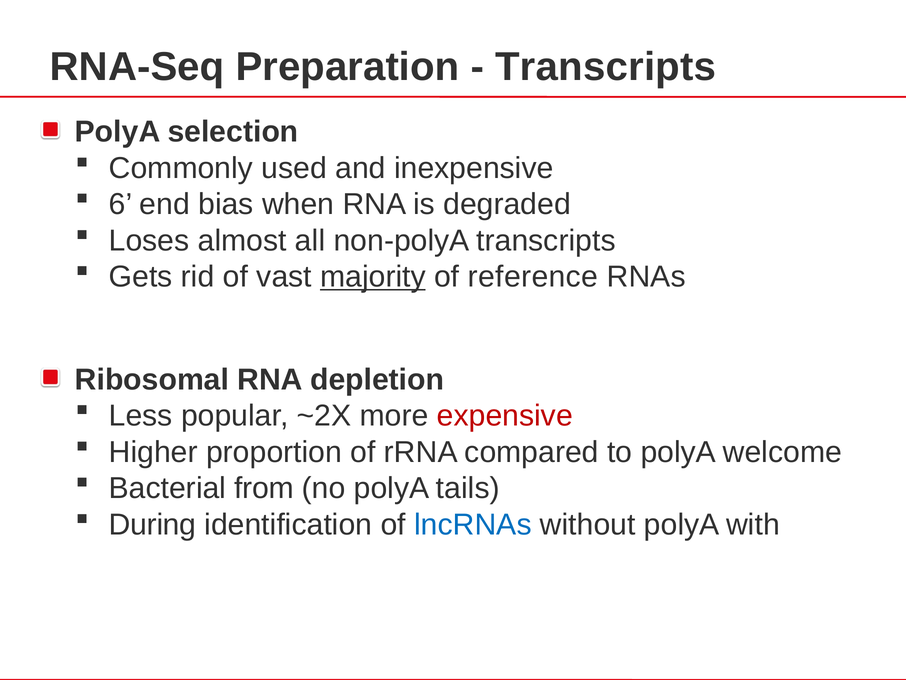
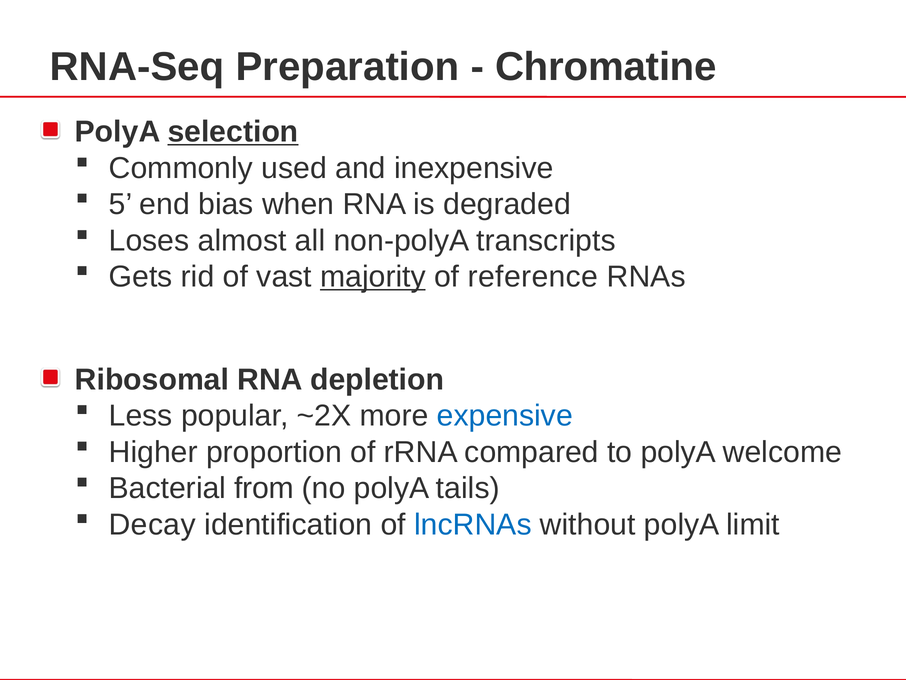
Transcripts at (606, 67): Transcripts -> Chromatine
selection underline: none -> present
6: 6 -> 5
expensive colour: red -> blue
During: During -> Decay
with: with -> limit
